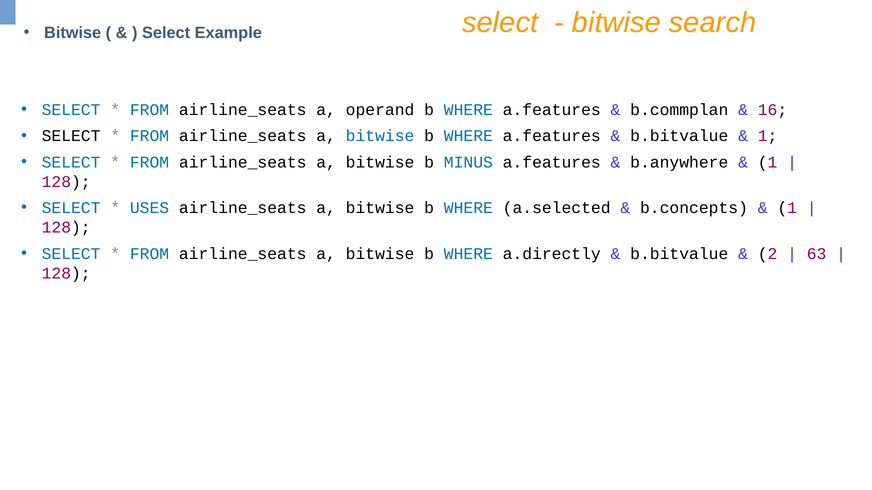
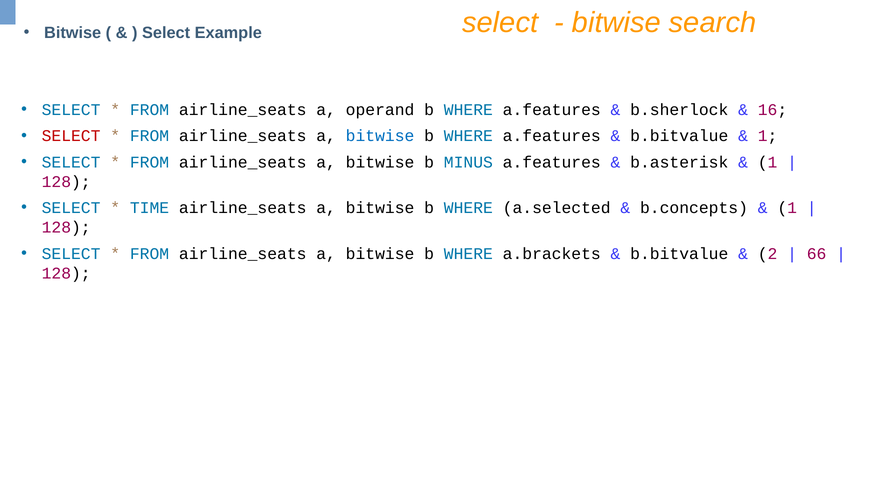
b.commplan: b.commplan -> b.sherlock
SELECT at (71, 136) colour: black -> red
b.anywhere: b.anywhere -> b.asterisk
USES: USES -> TIME
a.directly: a.directly -> a.brackets
63: 63 -> 66
